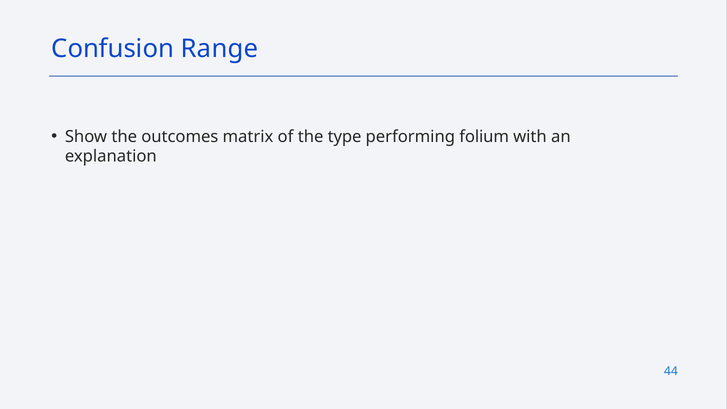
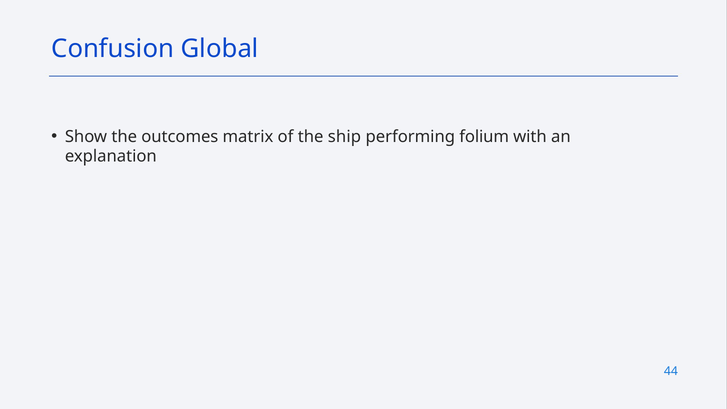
Range: Range -> Global
type: type -> ship
